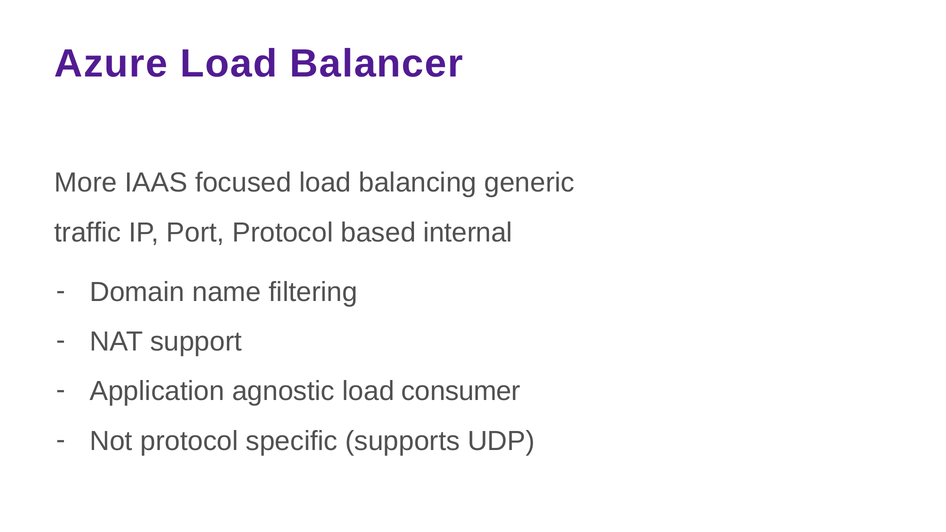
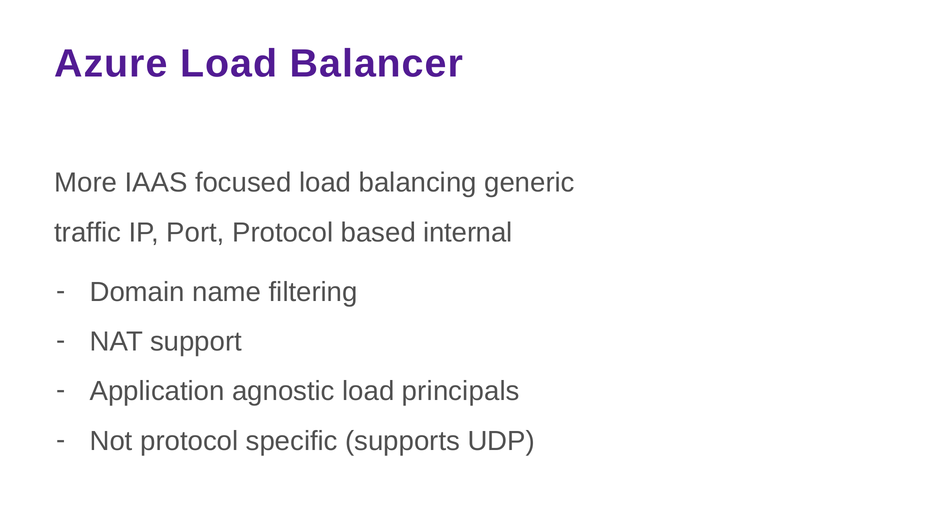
consumer: consumer -> principals
